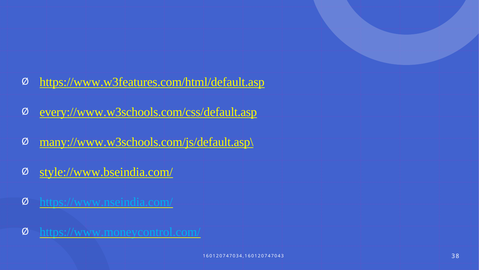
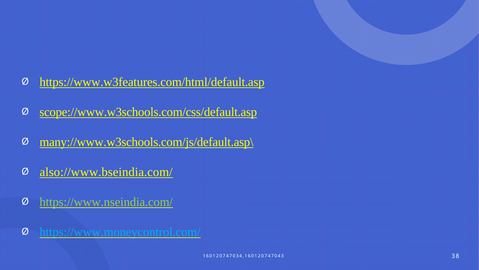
every://www.w3schools.com/css/default.asp: every://www.w3schools.com/css/default.asp -> scope://www.w3schools.com/css/default.asp
style://www.bseindia.com/: style://www.bseindia.com/ -> also://www.bseindia.com/
https://www.nseindia.com/ colour: light blue -> light green
